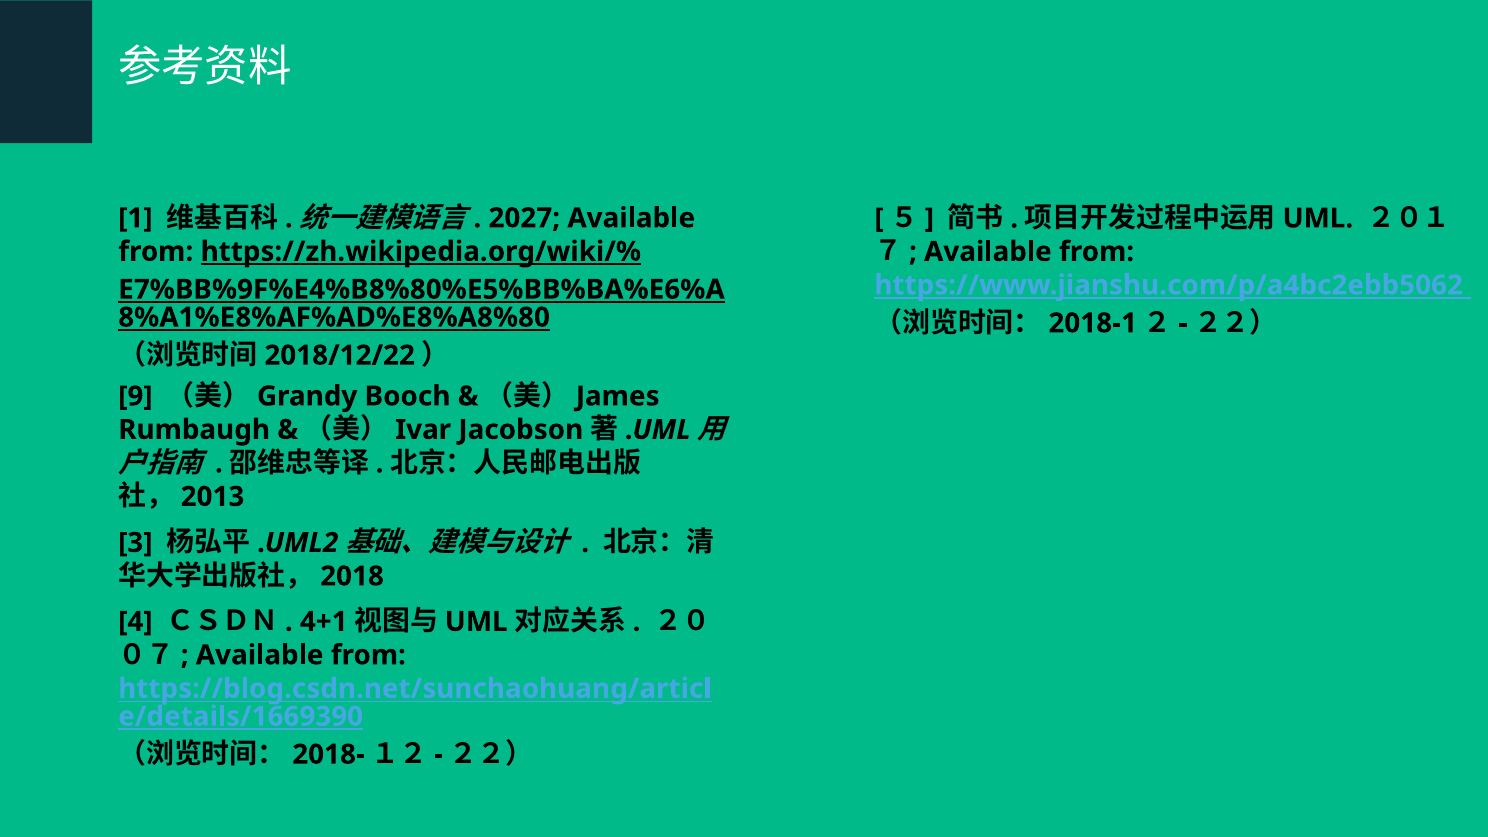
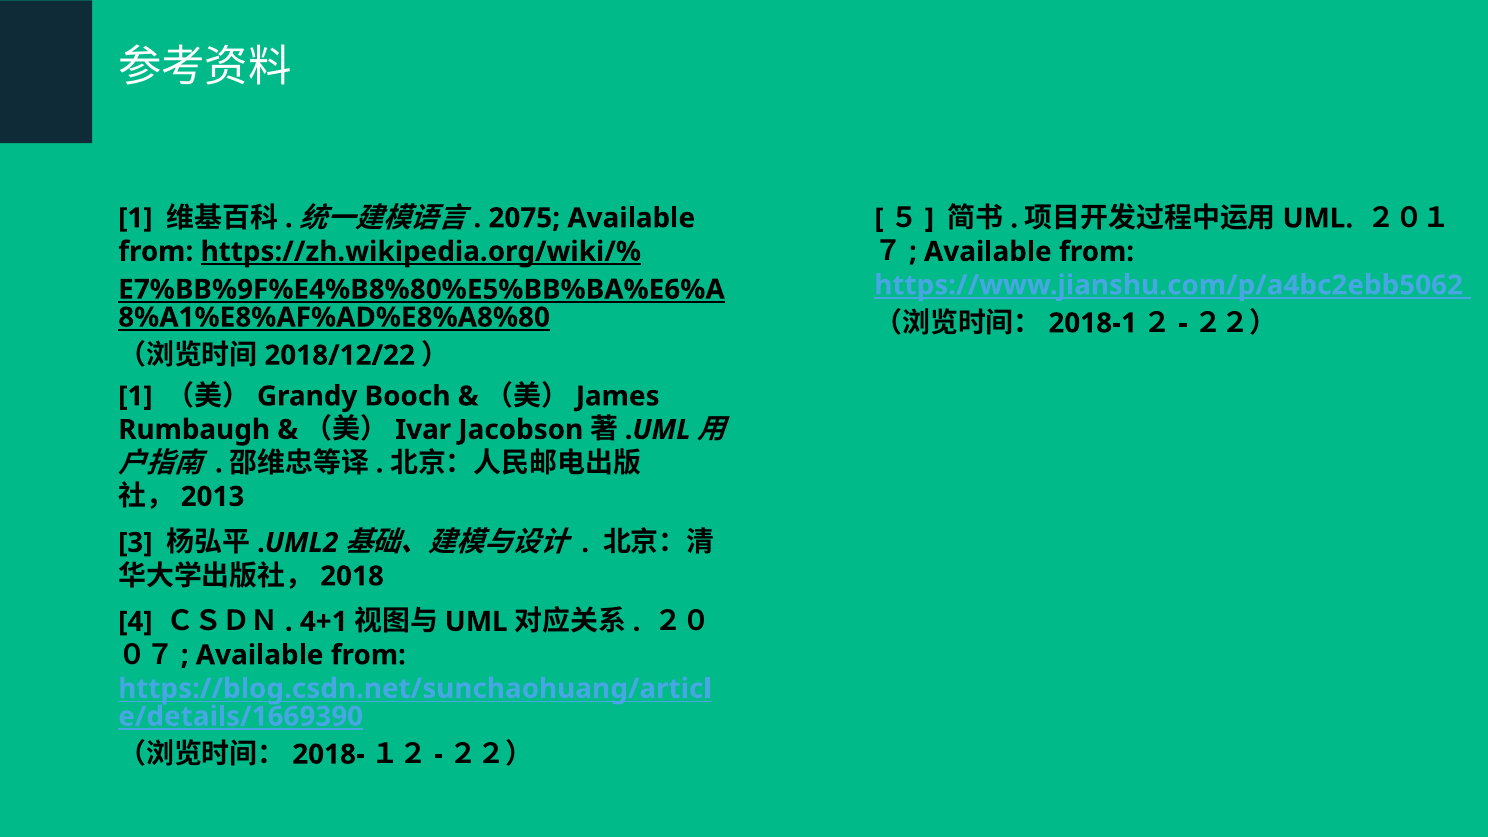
2027: 2027 -> 2075
9 at (135, 396): 9 -> 1
